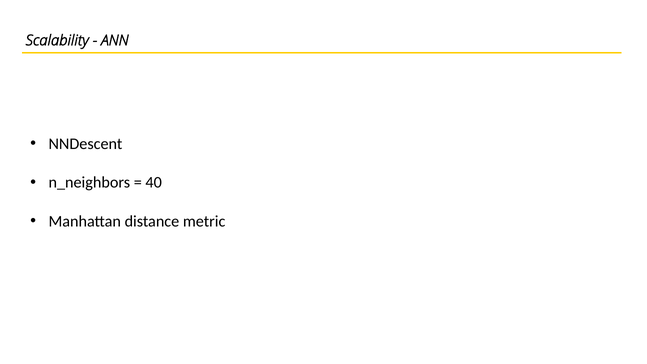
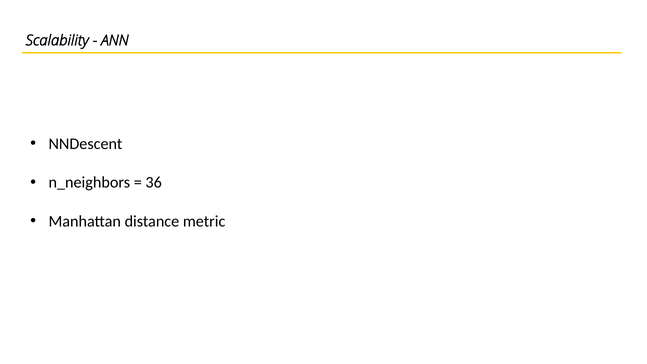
40: 40 -> 36
